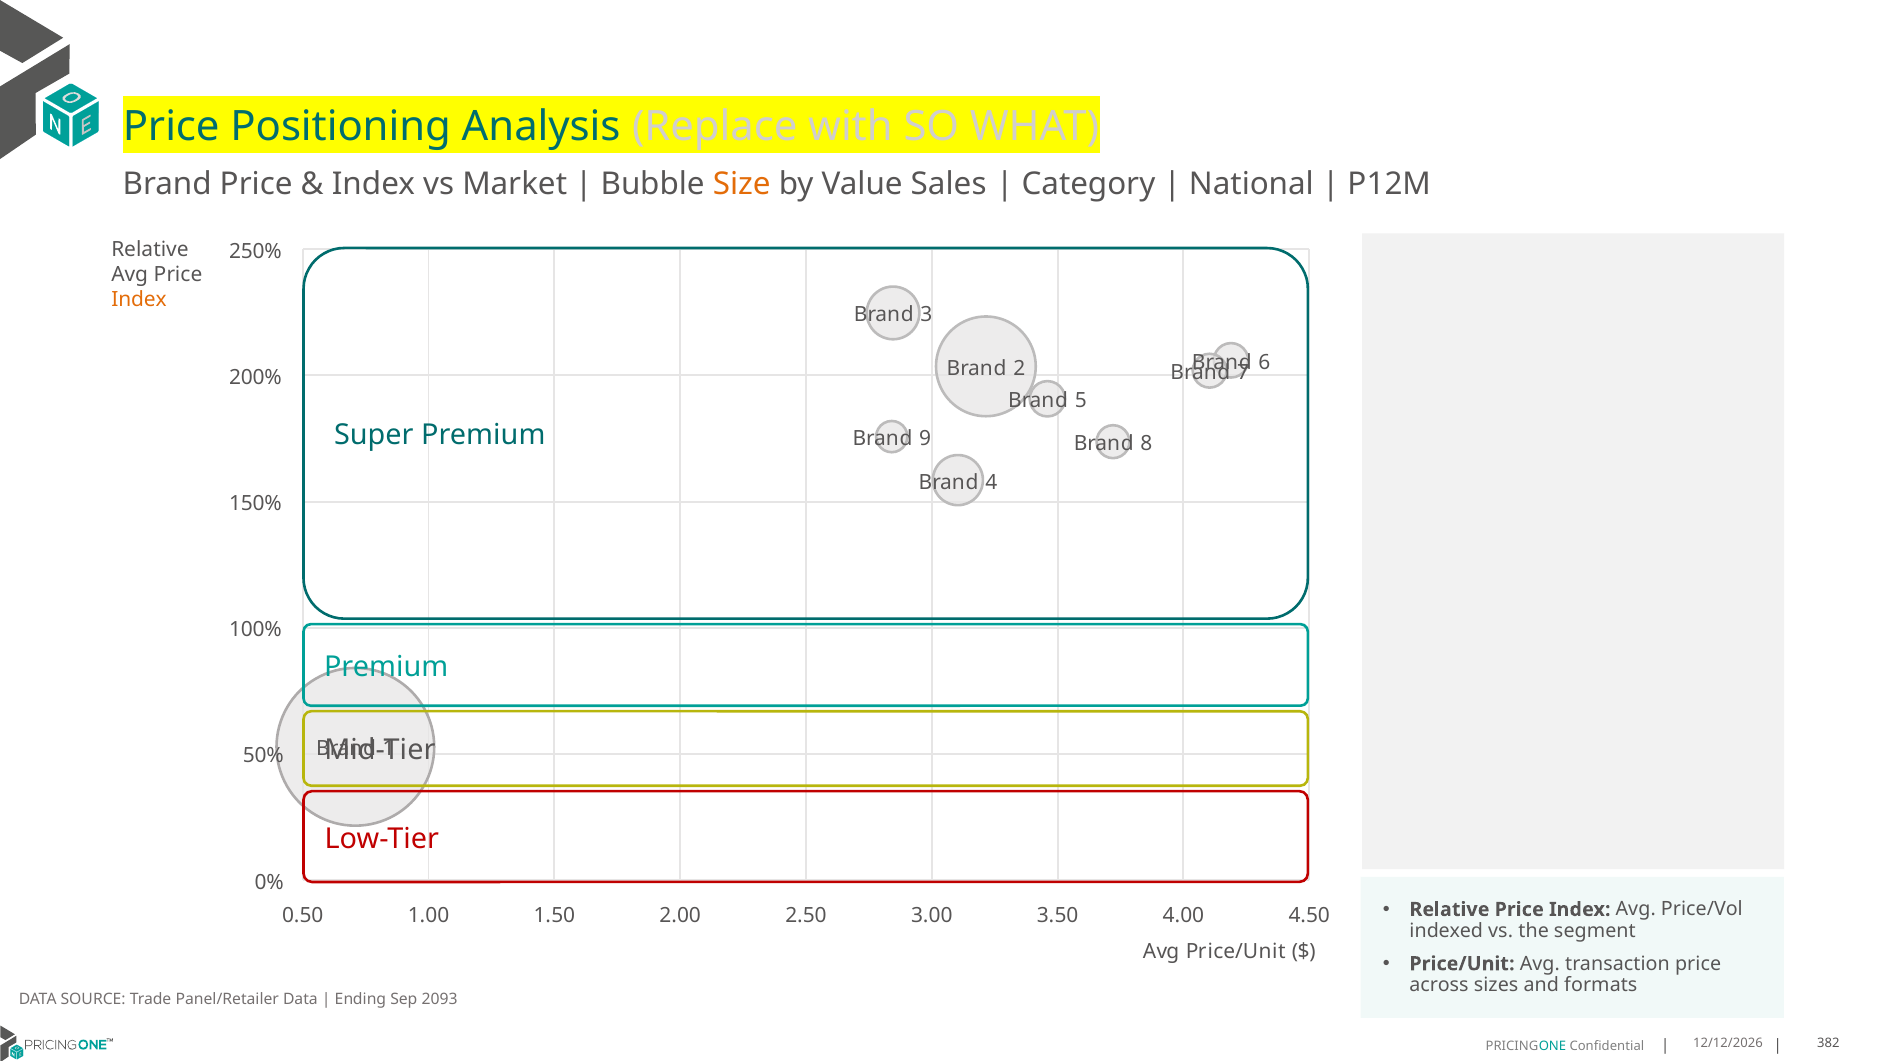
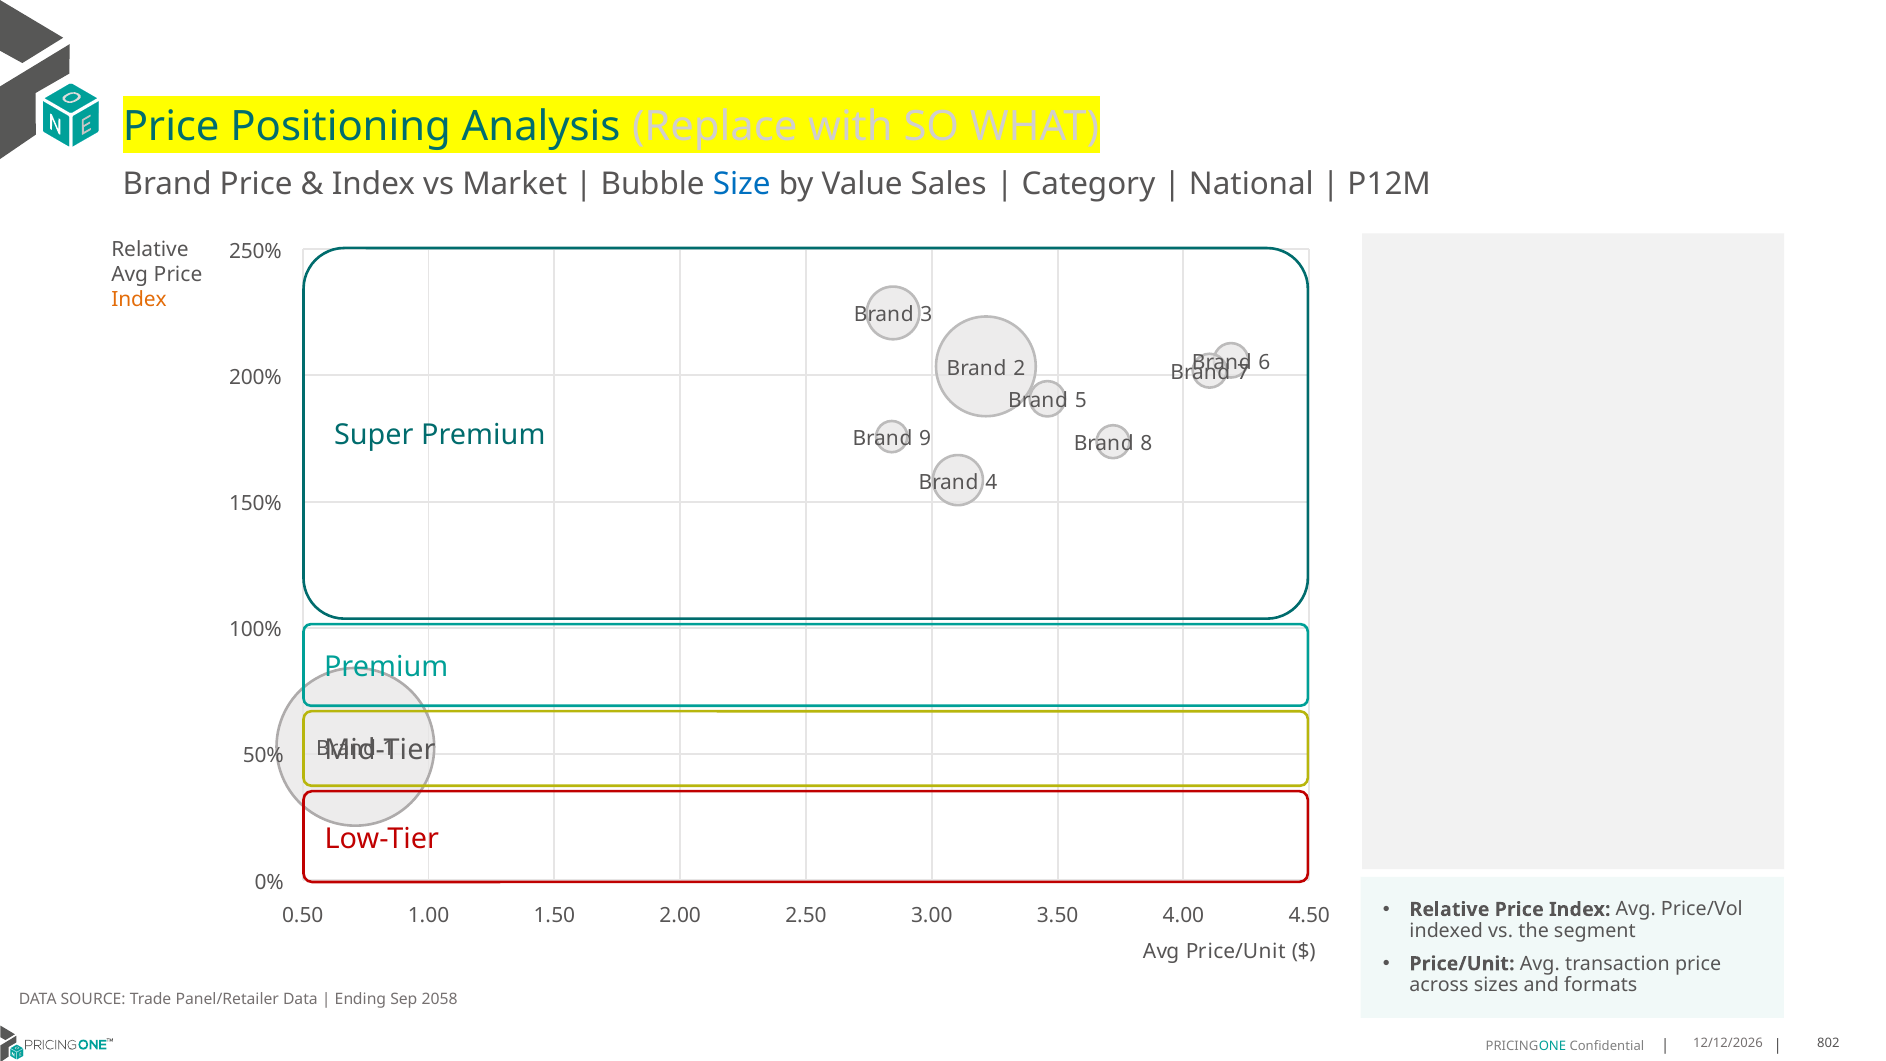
Size colour: orange -> blue
2093: 2093 -> 2058
382: 382 -> 802
